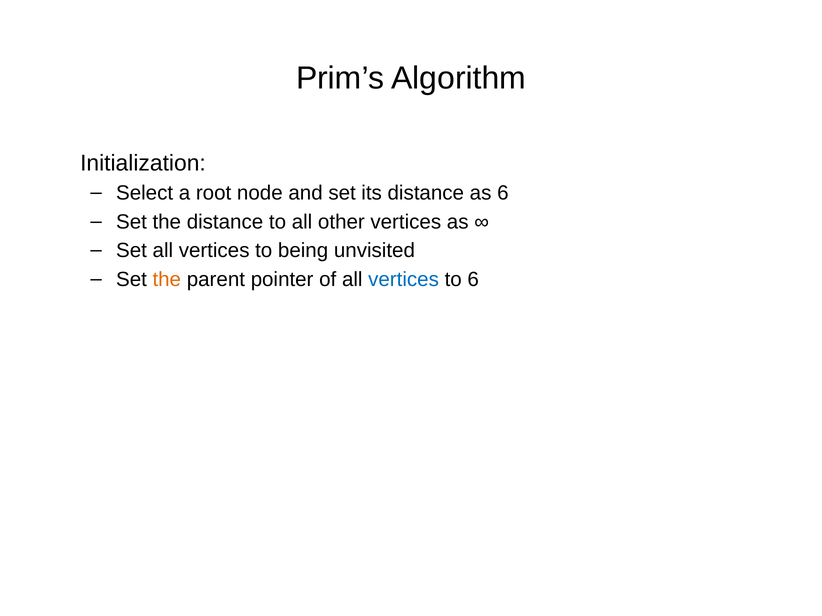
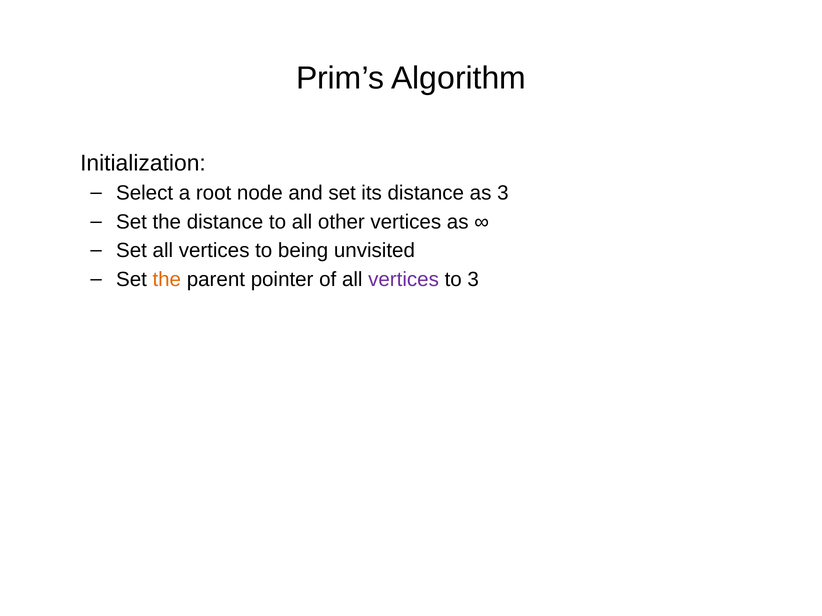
as 6: 6 -> 3
vertices at (404, 280) colour: blue -> purple
to 6: 6 -> 3
